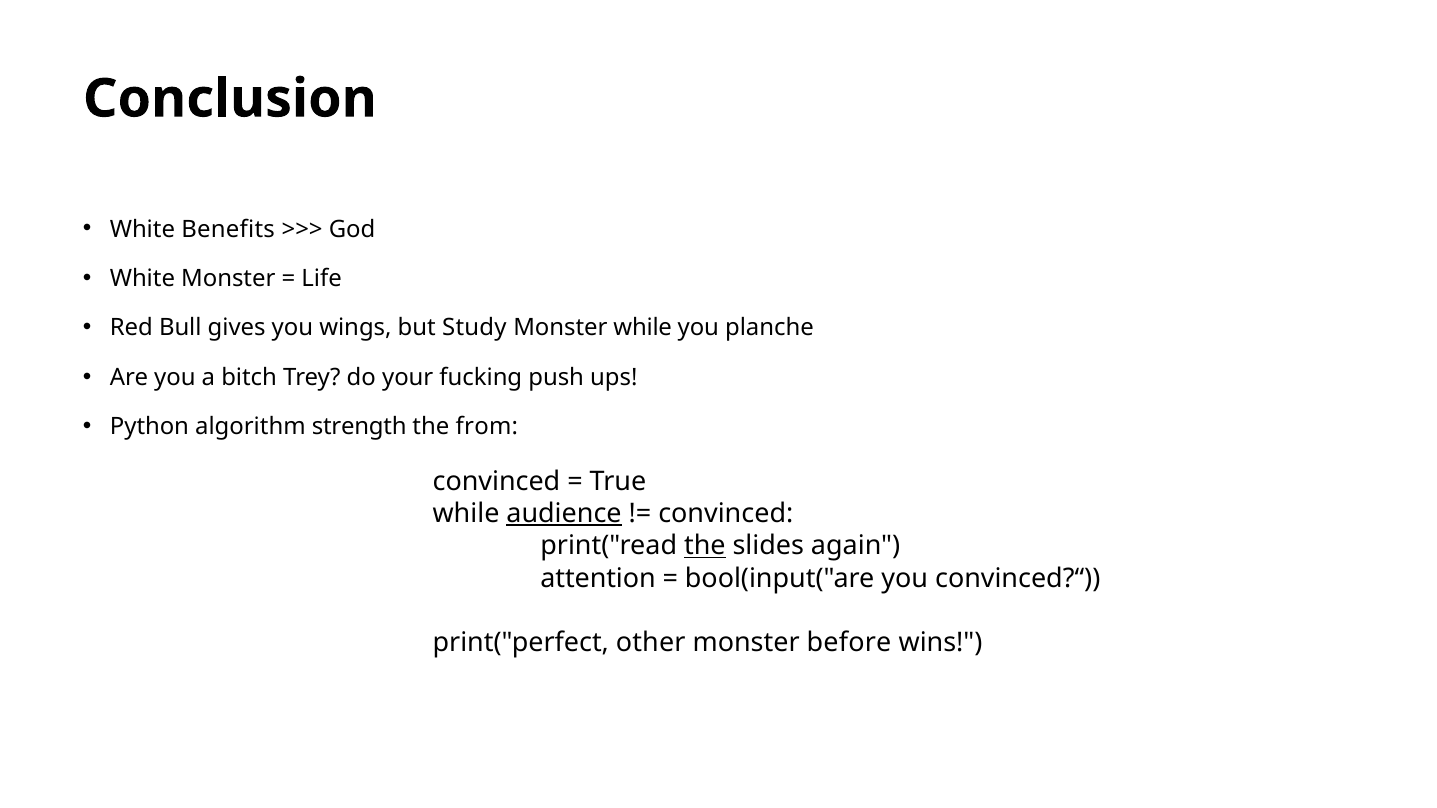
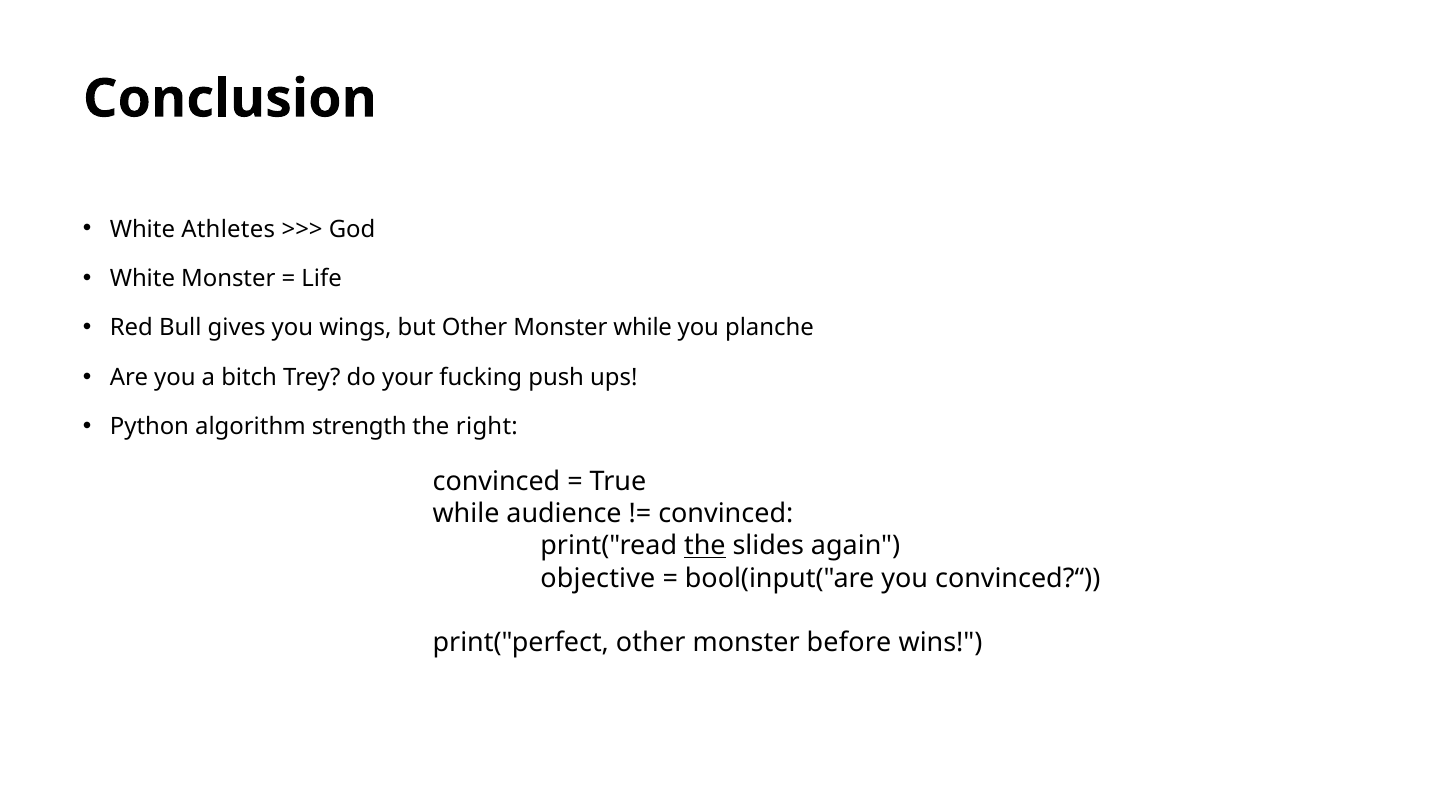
Benefits: Benefits -> Athletes
but Study: Study -> Other
from: from -> right
audience underline: present -> none
attention: attention -> objective
